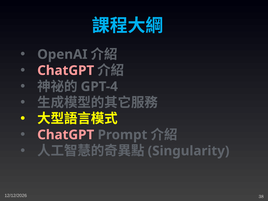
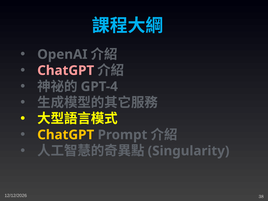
ChatGPT at (66, 135) colour: pink -> yellow
